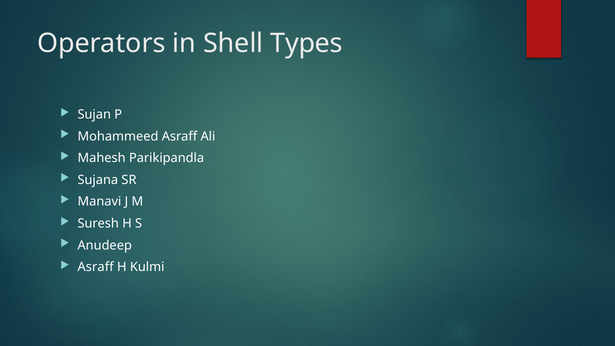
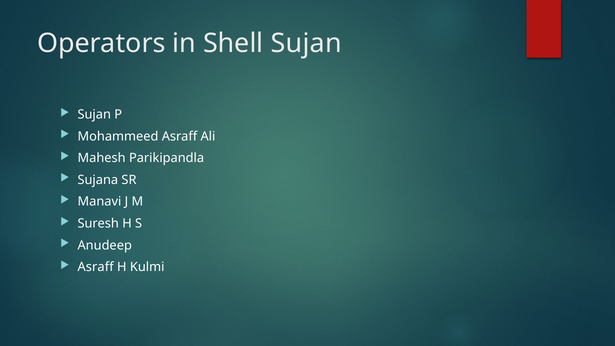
Shell Types: Types -> Sujan
